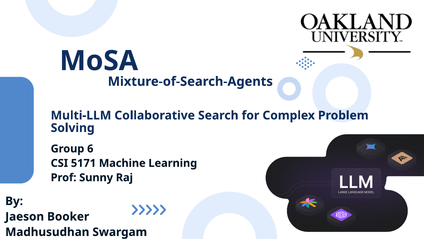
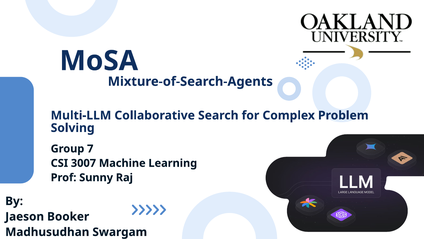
6: 6 -> 7
5171: 5171 -> 3007
